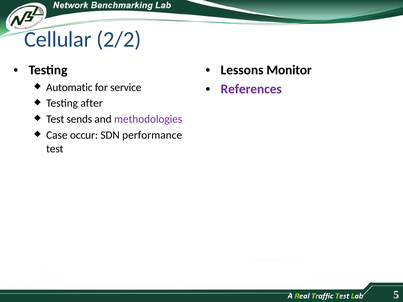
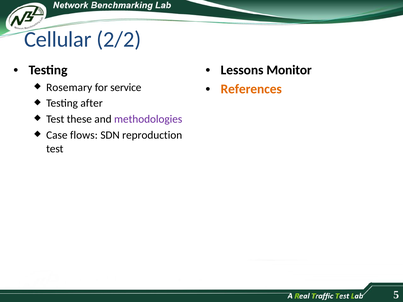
References colour: purple -> orange
Automatic: Automatic -> Rosemary
sends: sends -> these
occur: occur -> flows
performance: performance -> reproduction
